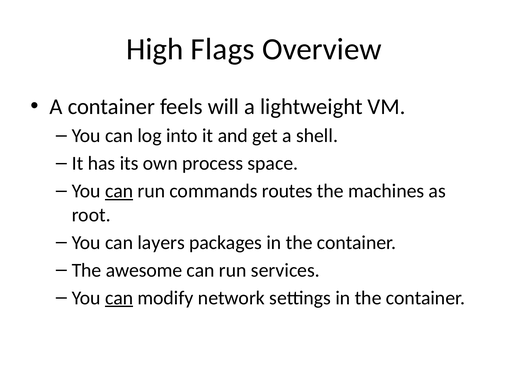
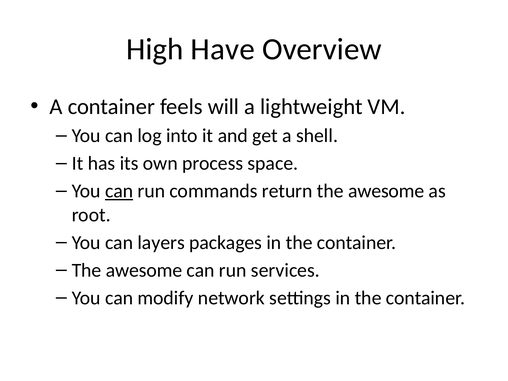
Flags: Flags -> Have
routes: routes -> return
machines at (386, 191): machines -> awesome
can at (119, 298) underline: present -> none
